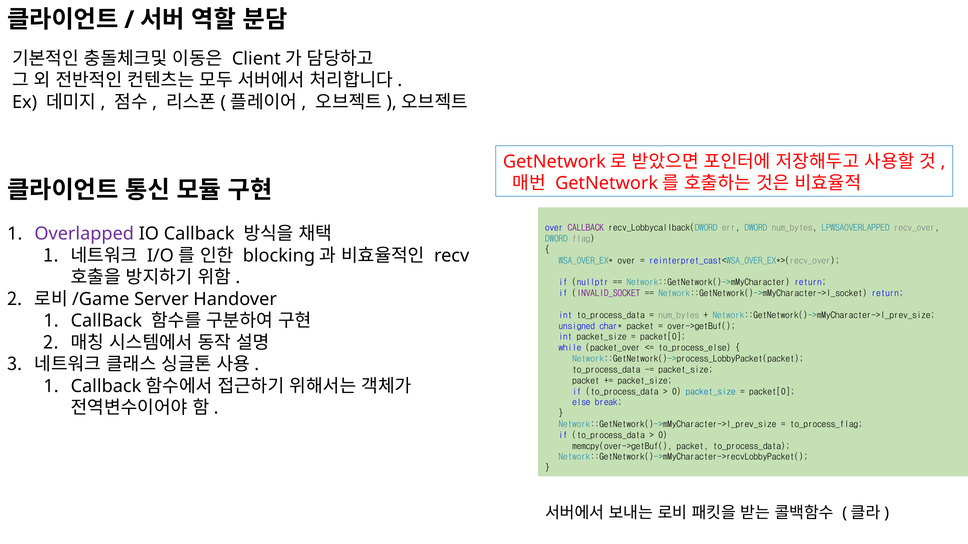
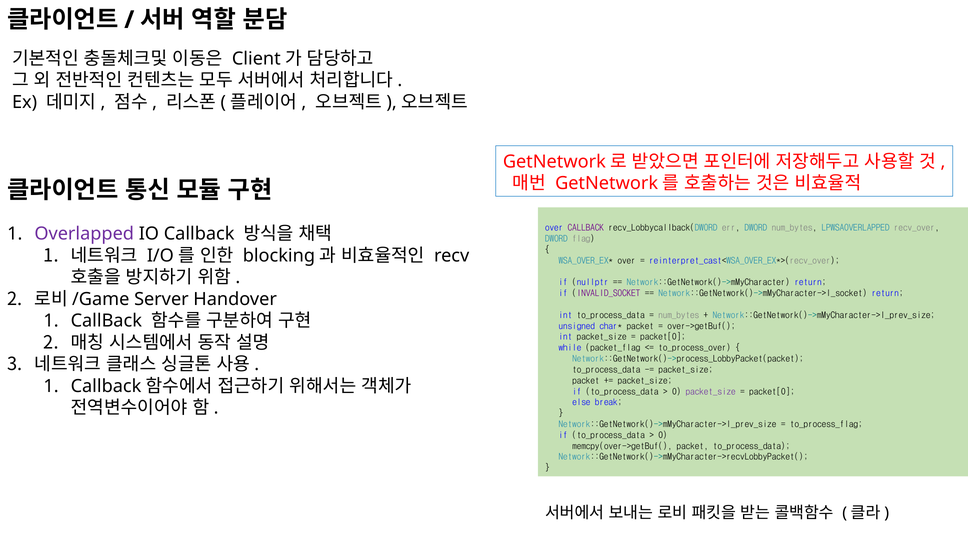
packet_over: packet_over -> packet_flag
to_process_else: to_process_else -> to_process_over
packet_size at (711, 392) colour: blue -> purple
